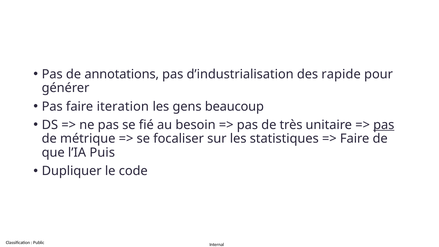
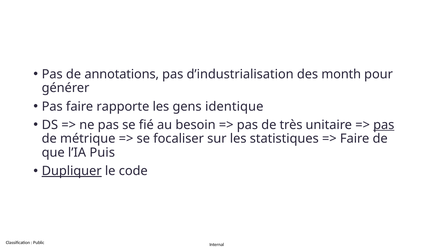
rapide: rapide -> month
iteration: iteration -> rapporte
beaucoup: beaucoup -> identique
Dupliquer underline: none -> present
